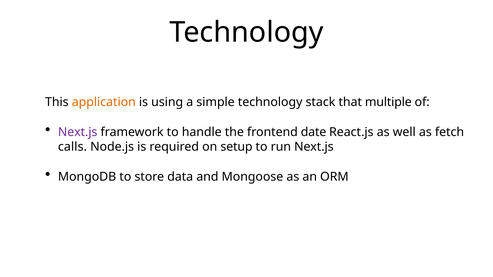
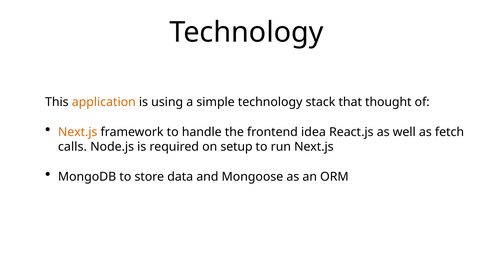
multiple: multiple -> thought
Next.js at (78, 132) colour: purple -> orange
date: date -> idea
